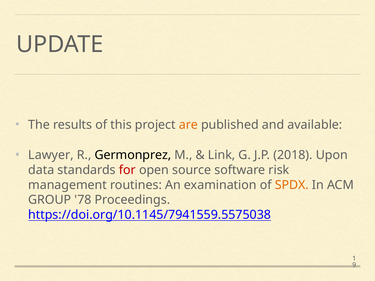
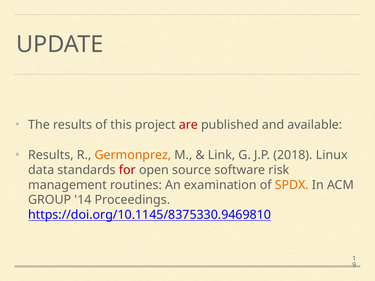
are colour: orange -> red
Lawyer at (51, 155): Lawyer -> Results
Germonprez colour: black -> orange
Upon: Upon -> Linux
78: 78 -> 14
https://doi.org/10.1145/7941559.5575038: https://doi.org/10.1145/7941559.5575038 -> https://doi.org/10.1145/8375330.9469810
